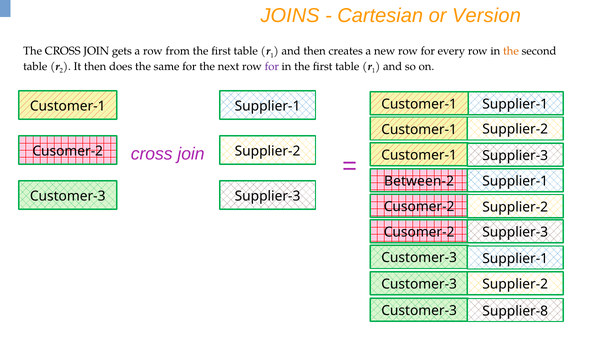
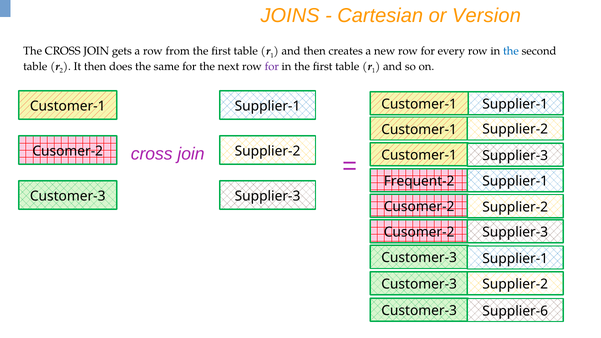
the at (511, 51) colour: orange -> blue
Between-2: Between-2 -> Frequent-2
Supplier-8: Supplier-8 -> Supplier-6
